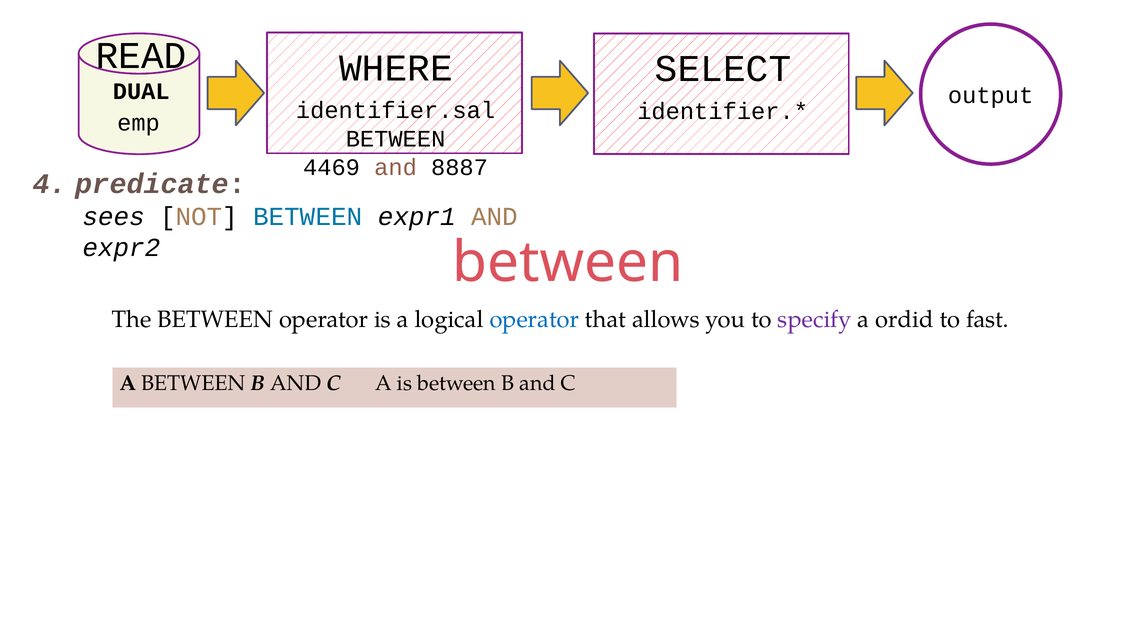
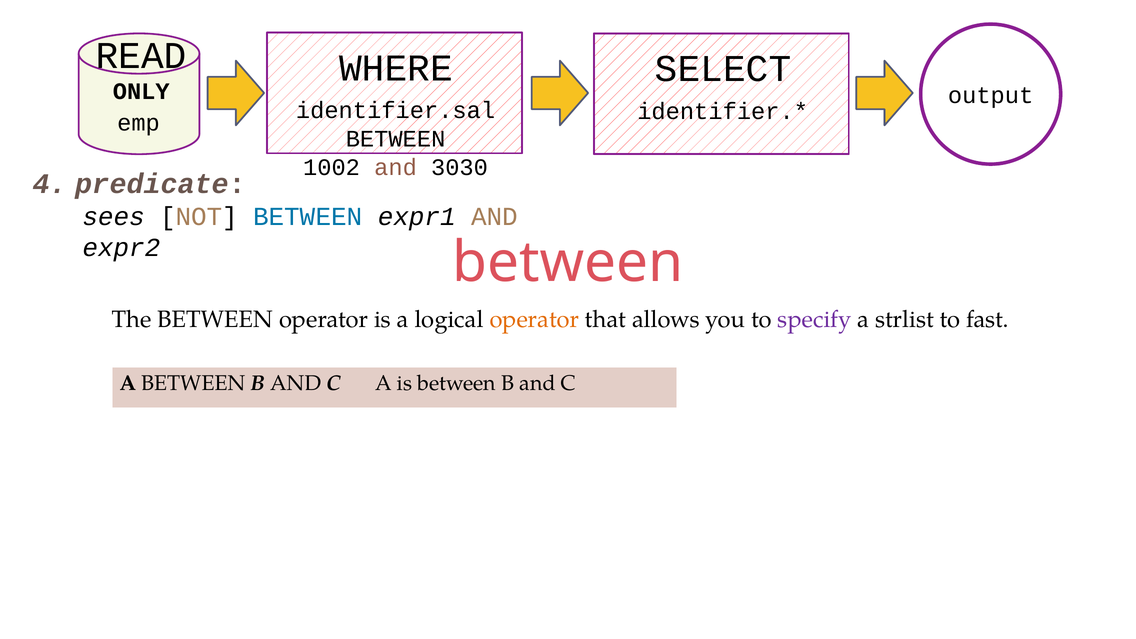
DUAL: DUAL -> ONLY
4469: 4469 -> 1002
8887: 8887 -> 3030
operator at (534, 319) colour: blue -> orange
ordid: ordid -> strlist
